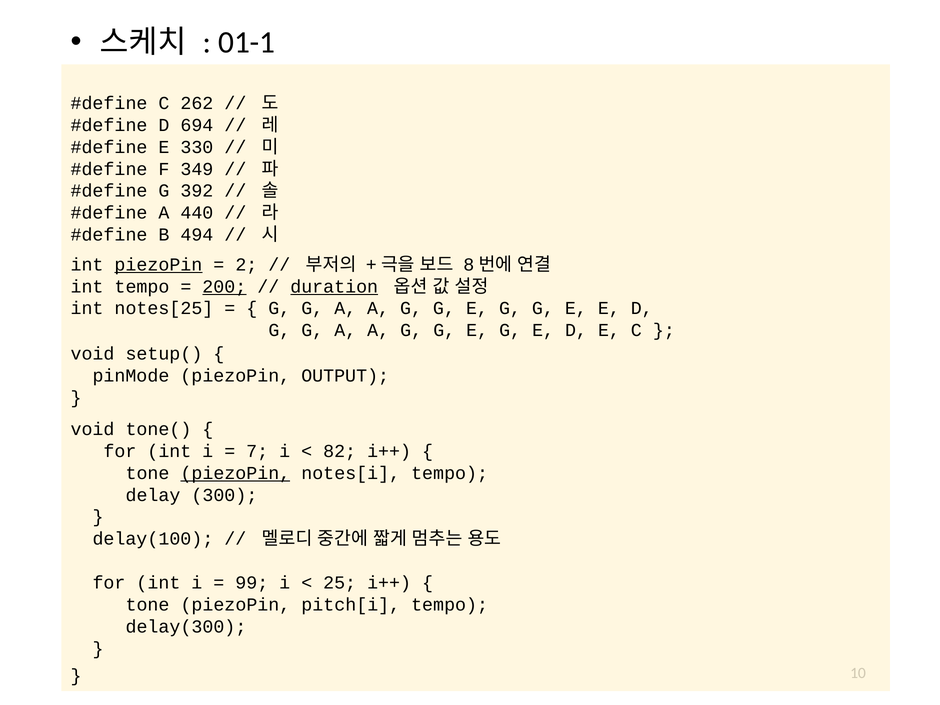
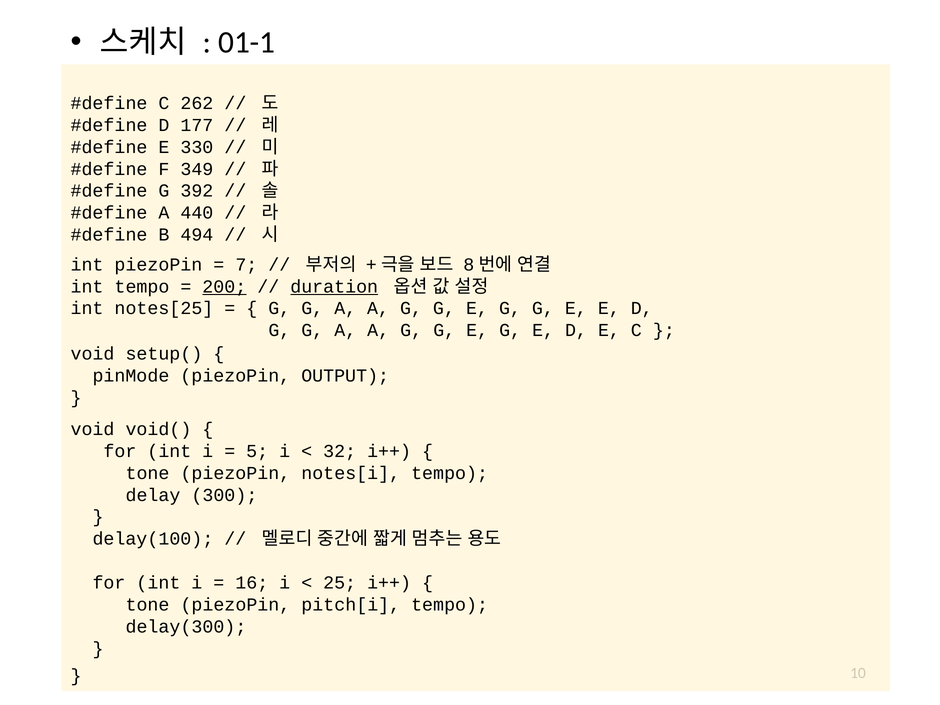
694: 694 -> 177
piezoPin at (158, 265) underline: present -> none
2: 2 -> 7
tone(: tone( -> void(
7: 7 -> 5
82: 82 -> 32
piezoPin at (235, 473) underline: present -> none
99: 99 -> 16
